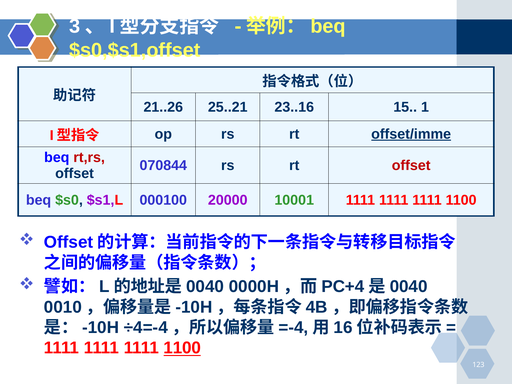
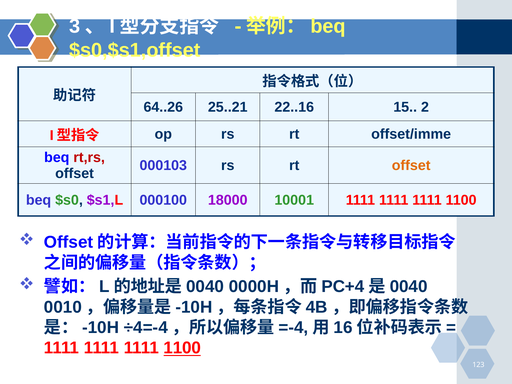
21..26: 21..26 -> 64..26
23..16: 23..16 -> 22..16
1: 1 -> 2
offset/imme underline: present -> none
070844: 070844 -> 000103
offset at (411, 165) colour: red -> orange
20000: 20000 -> 18000
